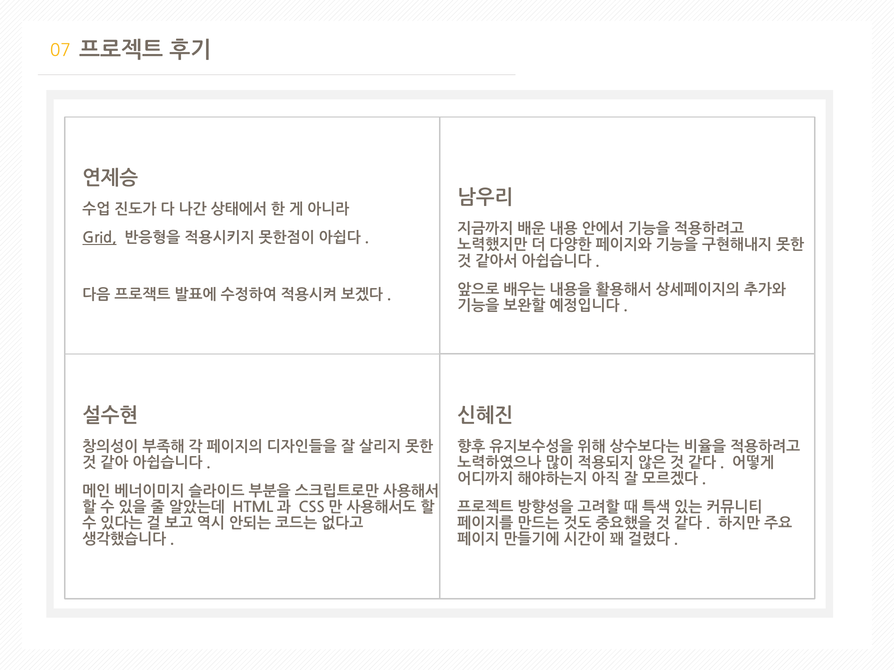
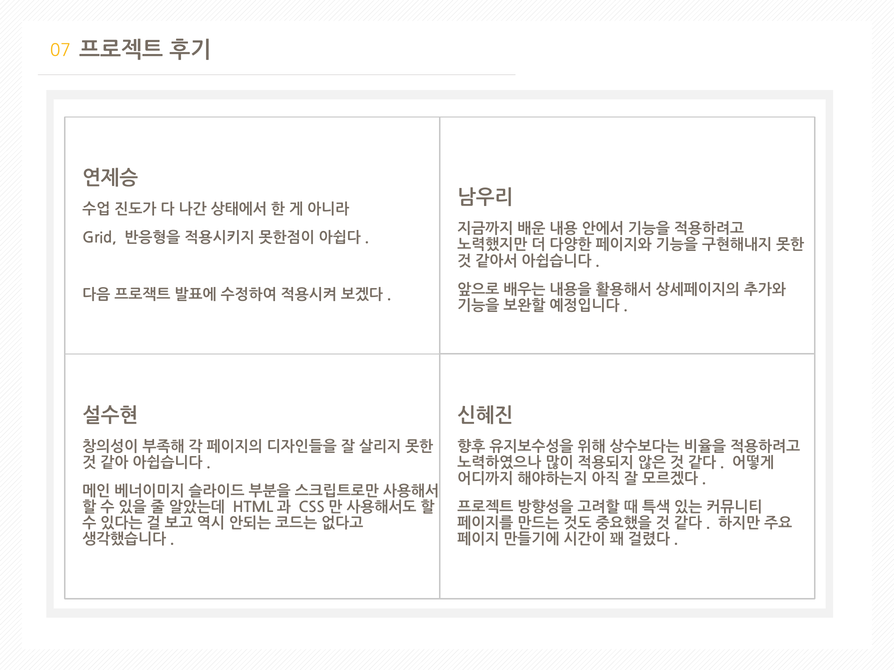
Grid underline: present -> none
